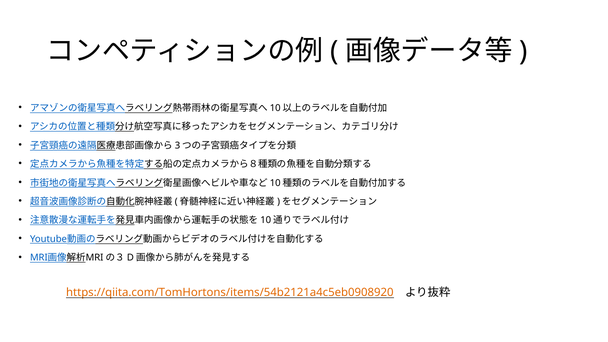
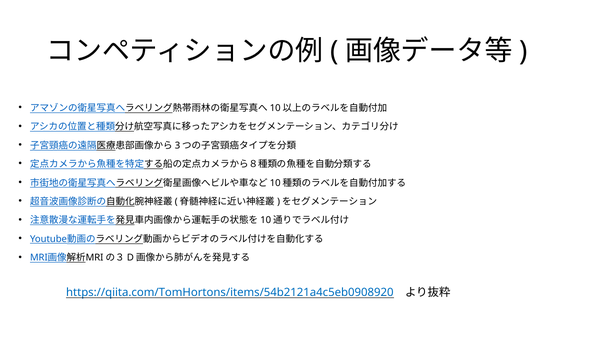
https://qiita.com/TomHortons/items/54b2121a4c5eb0908920 colour: orange -> blue
